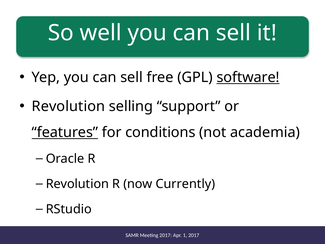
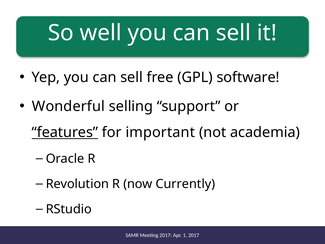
software underline: present -> none
Revolution at (68, 106): Revolution -> Wonderful
conditions: conditions -> important
